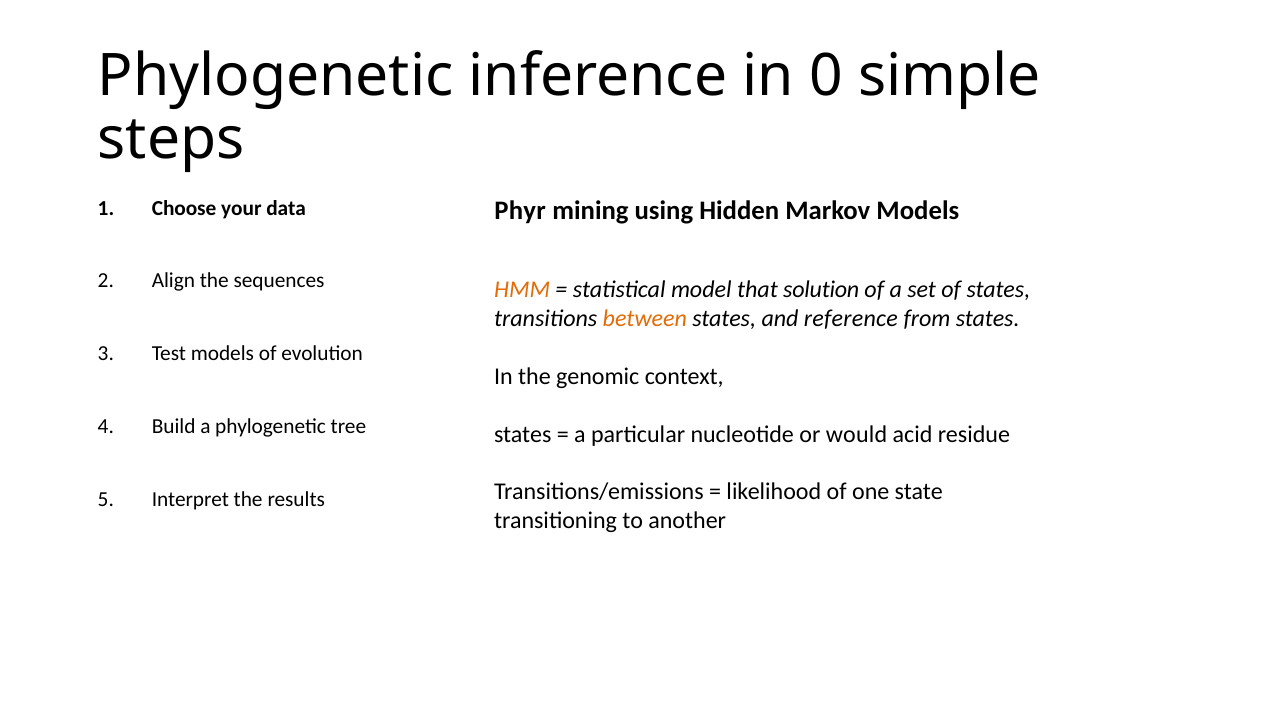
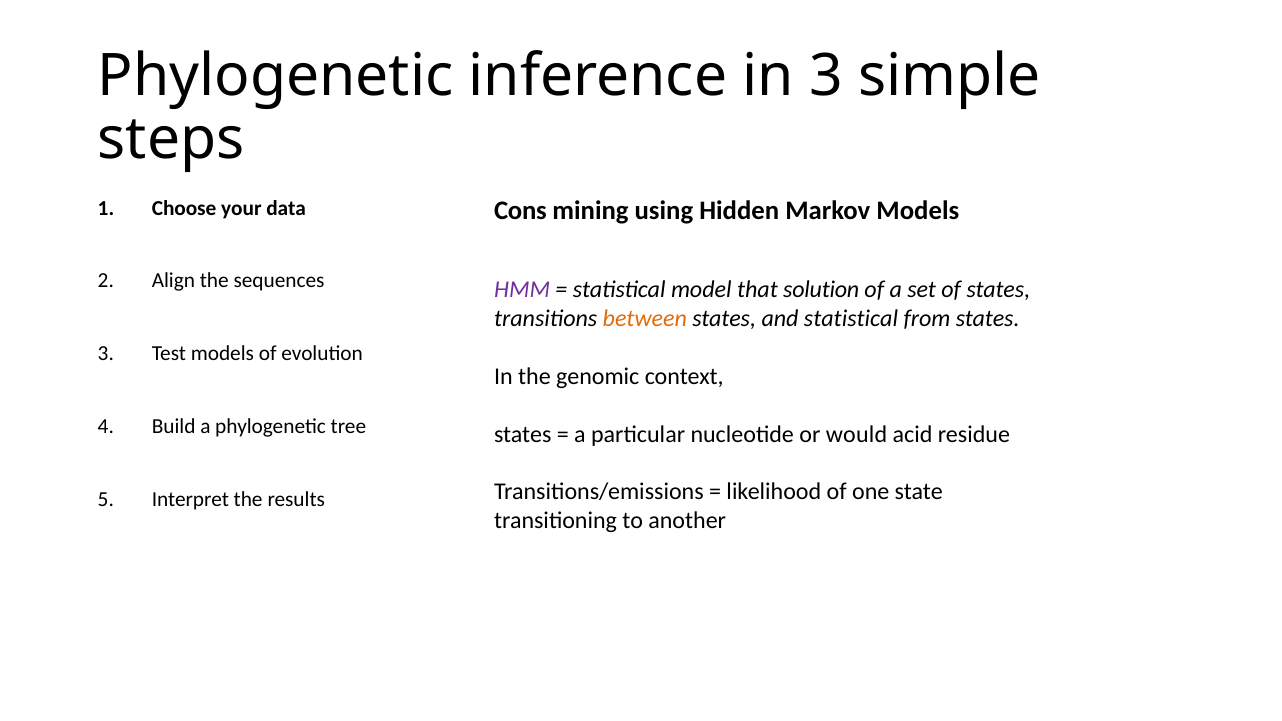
in 0: 0 -> 3
Phyr: Phyr -> Cons
HMM colour: orange -> purple
and reference: reference -> statistical
